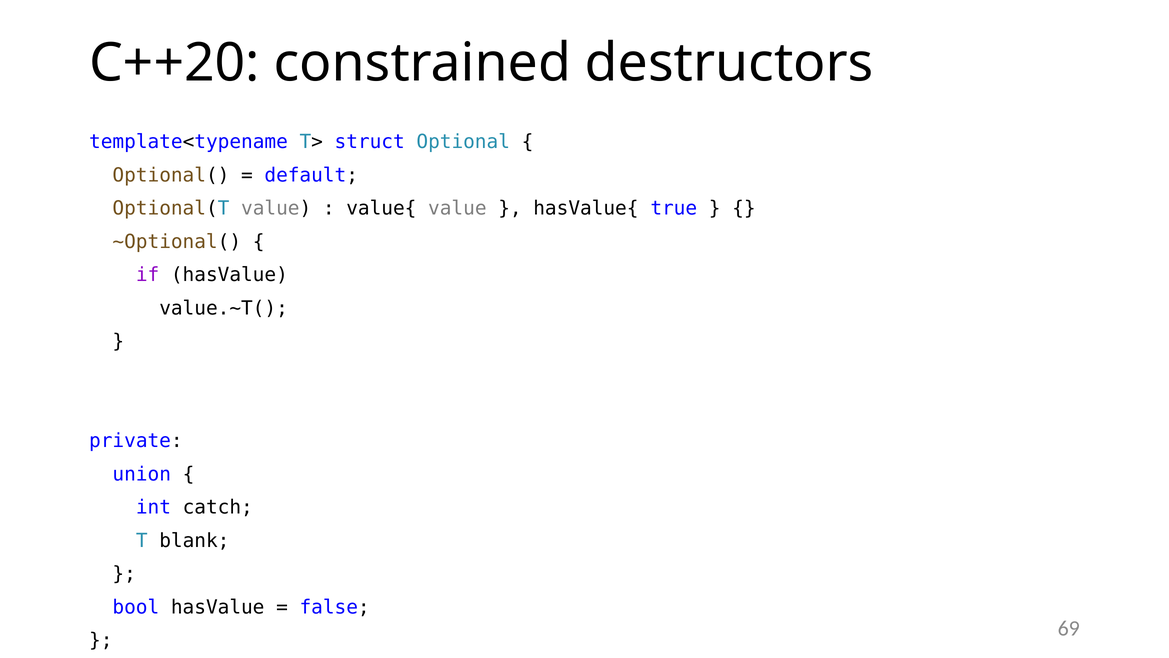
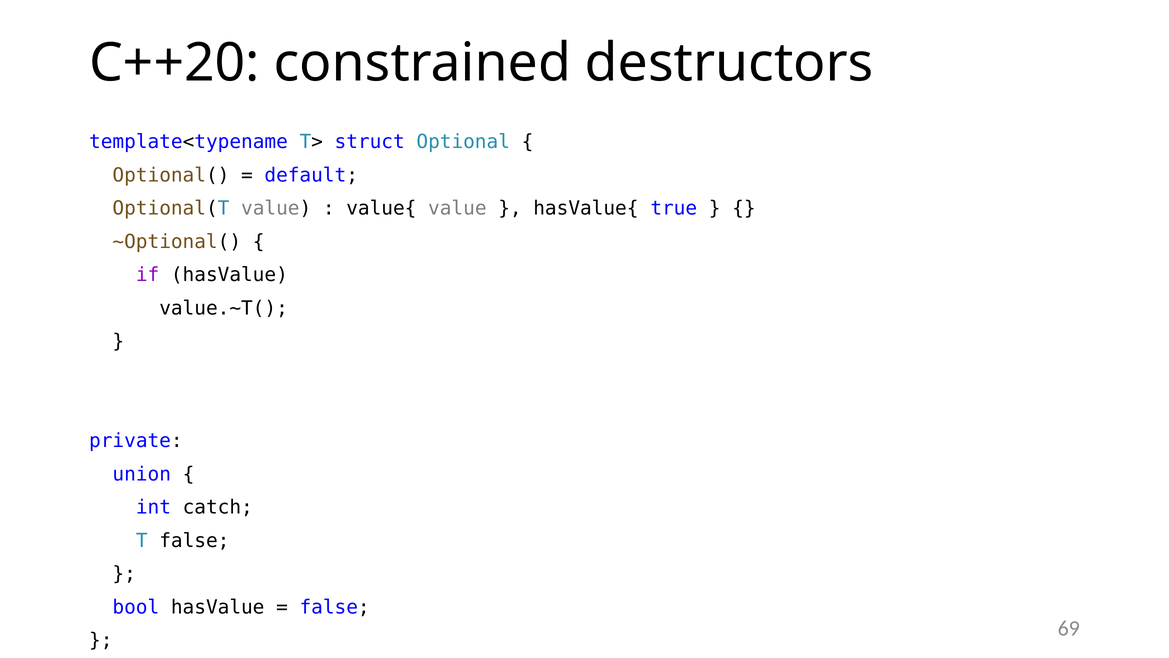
T blank: blank -> false
